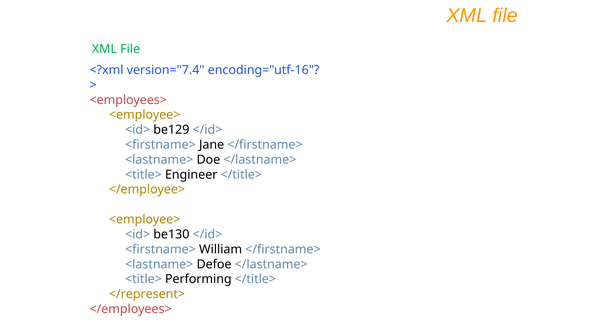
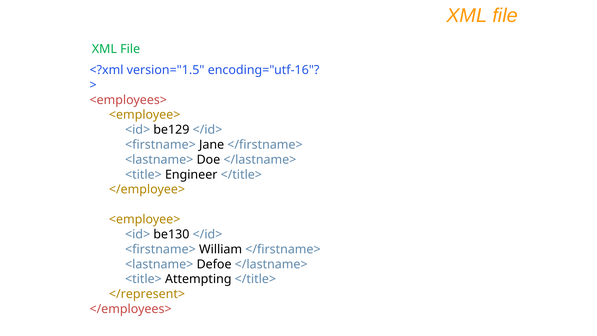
version="7.4: version="7.4 -> version="1.5
Performing: Performing -> Attempting
